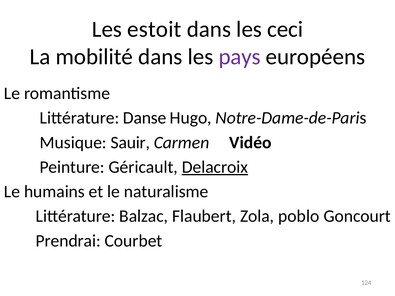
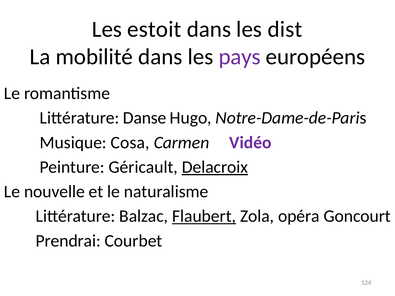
ceci: ceci -> dist
Sauir: Sauir -> Cosa
Vidéo colour: black -> purple
humains: humains -> nouvelle
Flaubert underline: none -> present
poblo: poblo -> opéra
